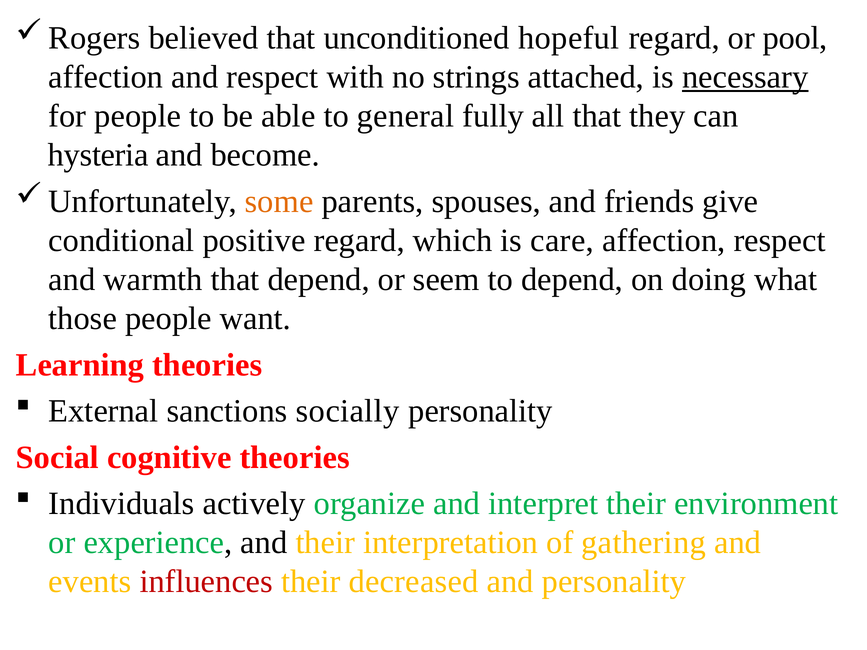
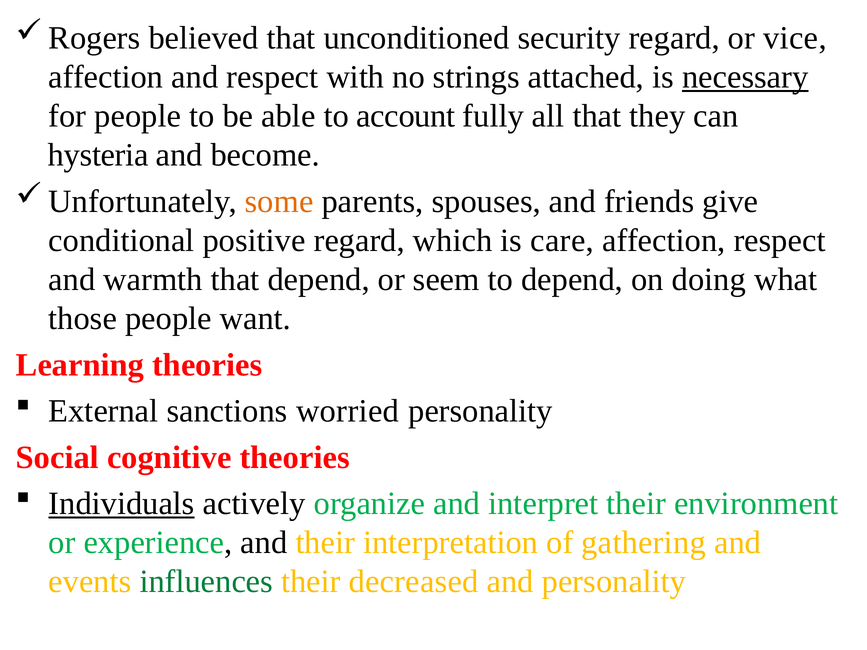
hopeful: hopeful -> security
pool: pool -> vice
general: general -> account
socially: socially -> worried
Individuals underline: none -> present
influences colour: red -> green
